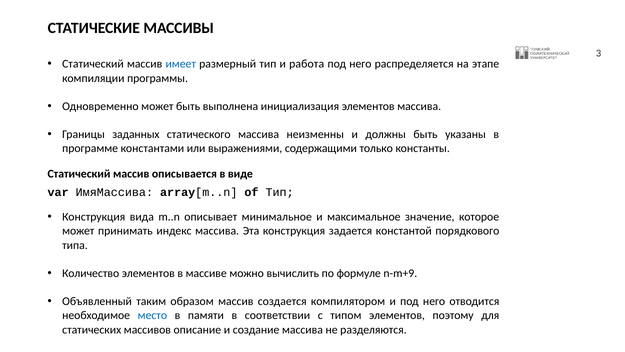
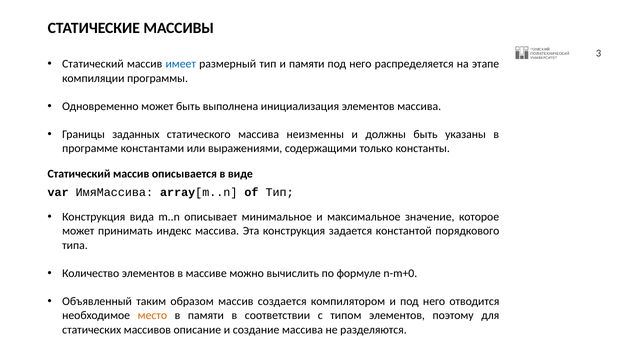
и работа: работа -> памяти
n-m+9: n-m+9 -> n-m+0
место colour: blue -> orange
